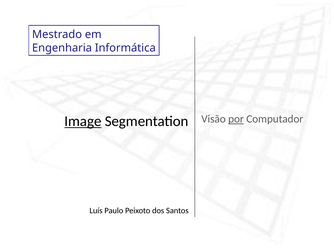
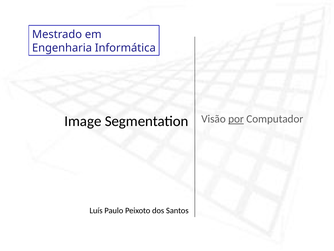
Image underline: present -> none
